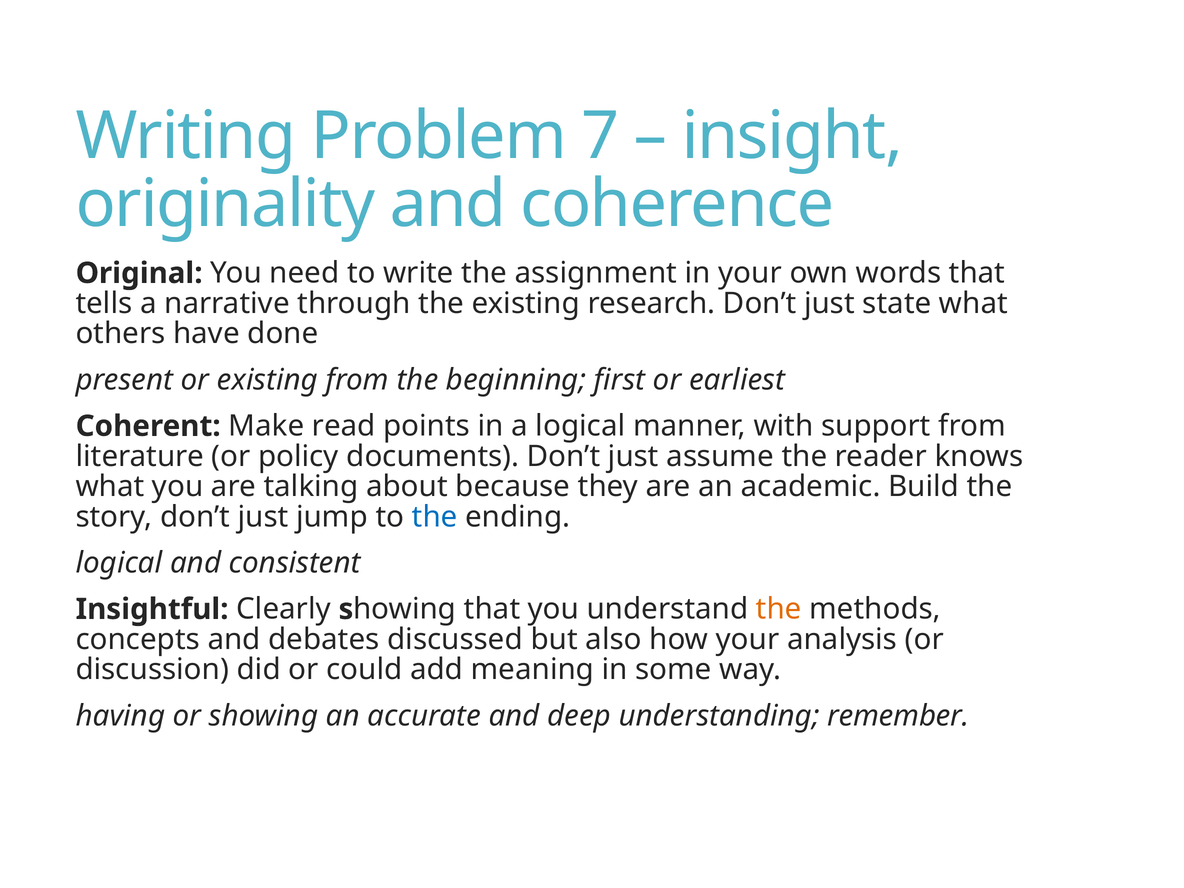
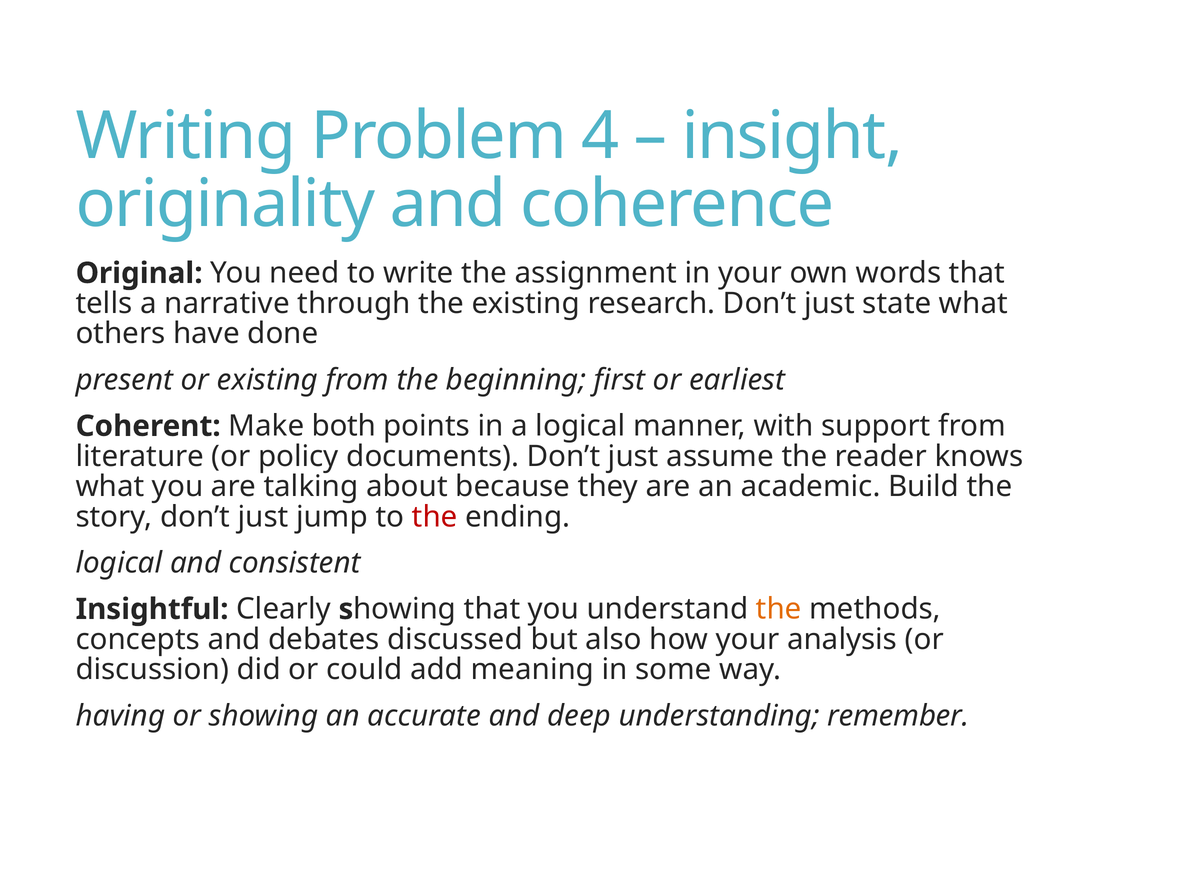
7: 7 -> 4
read: read -> both
the at (435, 517) colour: blue -> red
